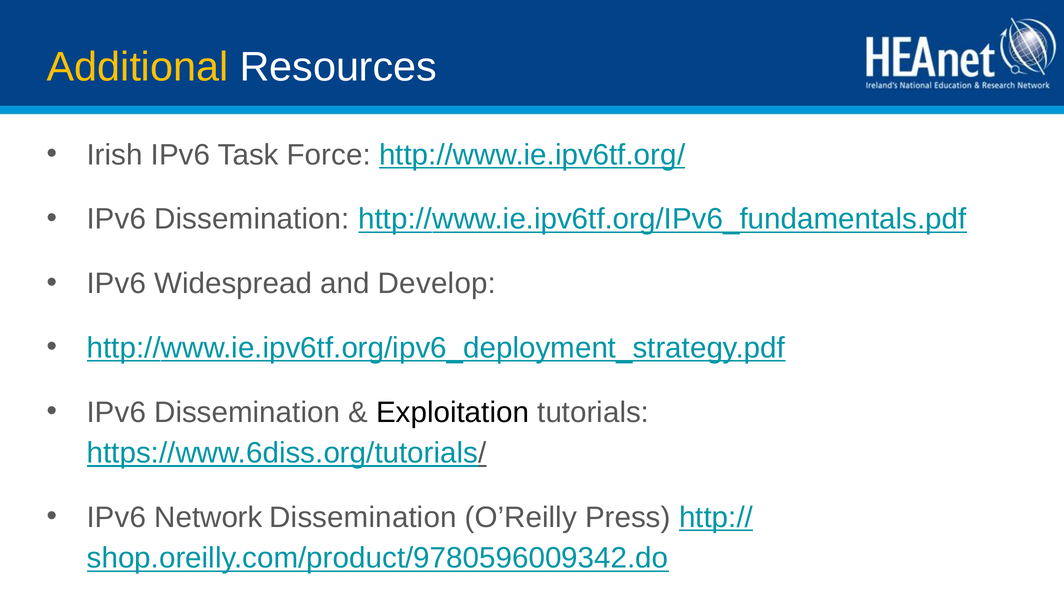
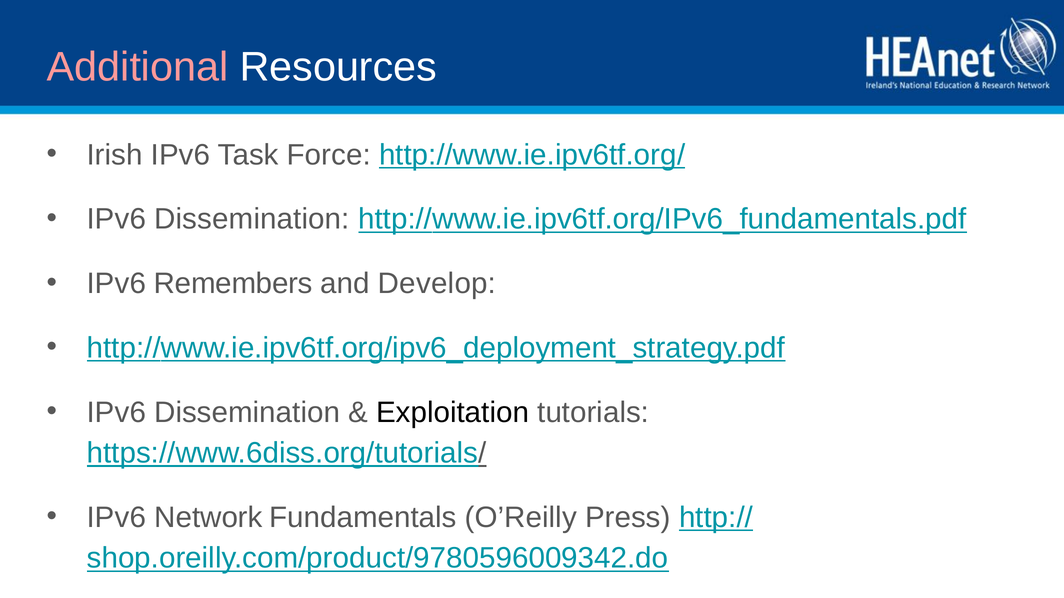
Additional colour: yellow -> pink
Widespread: Widespread -> Remembers
Network Dissemination: Dissemination -> Fundamentals
